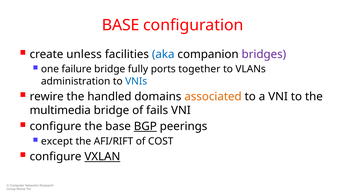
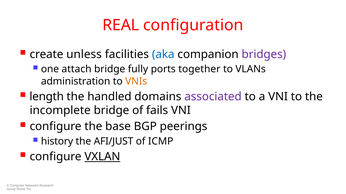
BASE at (121, 25): BASE -> REAL
failure: failure -> attach
VNIs colour: blue -> orange
rewire: rewire -> length
associated colour: orange -> purple
multimedia: multimedia -> incomplete
BGP underline: present -> none
except: except -> history
AFI/RIFT: AFI/RIFT -> AFI/JUST
COST: COST -> ICMP
